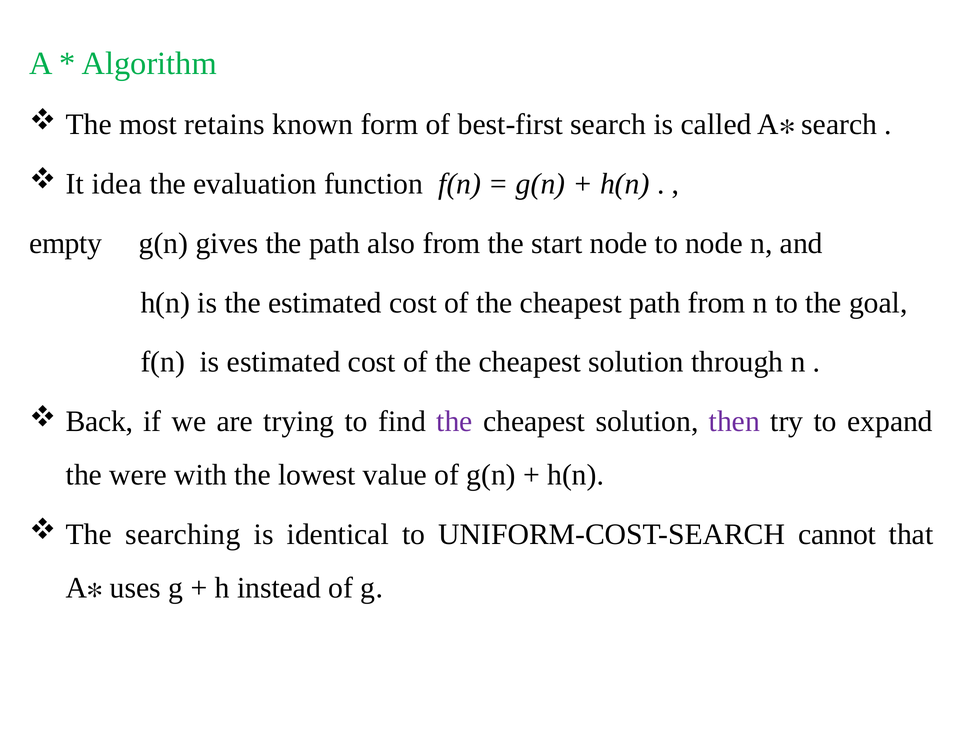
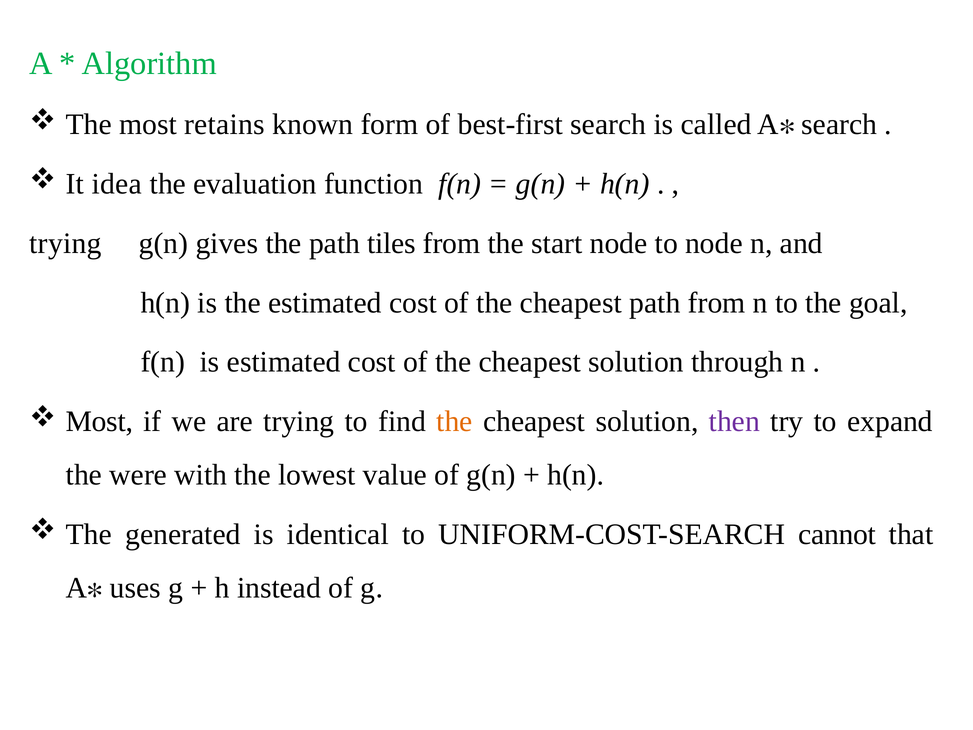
empty at (66, 243): empty -> trying
also: also -> tiles
Back at (99, 421): Back -> Most
the at (455, 421) colour: purple -> orange
searching: searching -> generated
